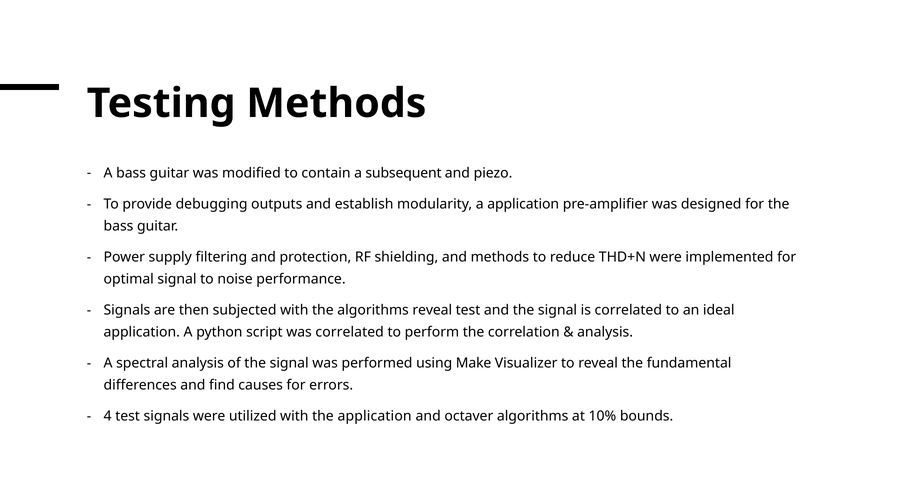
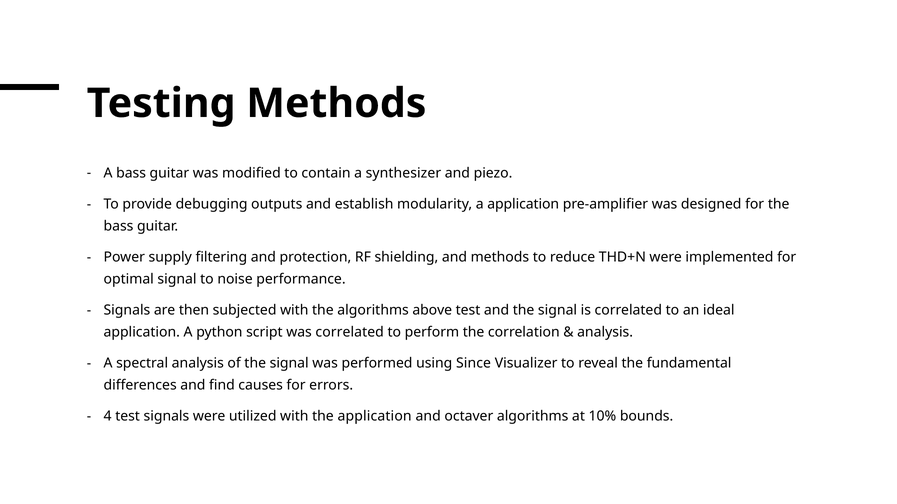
subsequent: subsequent -> synthesizer
algorithms reveal: reveal -> above
Make: Make -> Since
